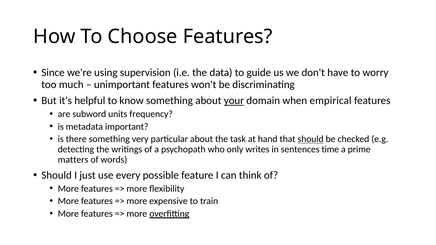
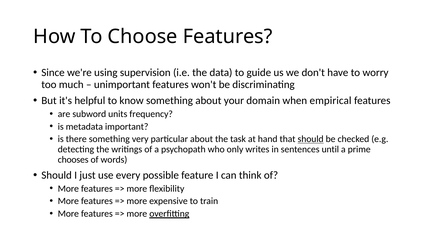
your underline: present -> none
time: time -> until
matters: matters -> chooses
